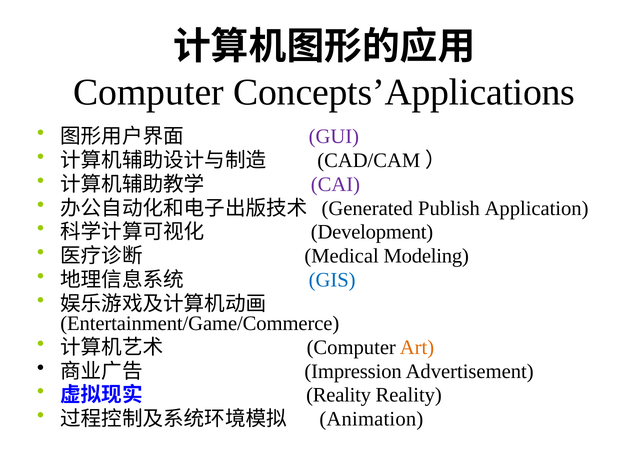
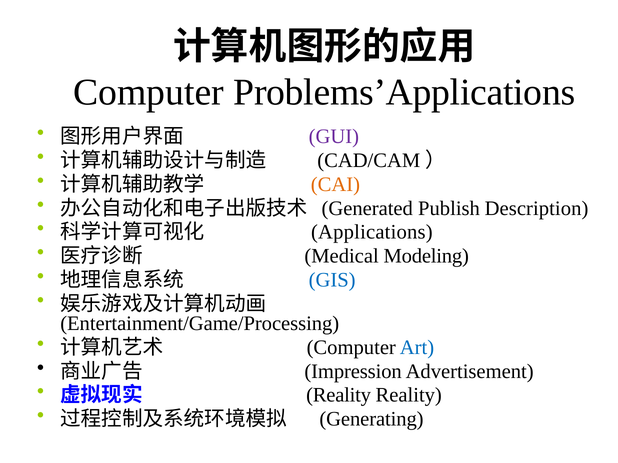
Concepts’Applications: Concepts’Applications -> Problems’Applications
CAI colour: purple -> orange
Application: Application -> Description
Development: Development -> Applications
Entertainment/Game/Commerce: Entertainment/Game/Commerce -> Entertainment/Game/Processing
Art colour: orange -> blue
Animation: Animation -> Generating
